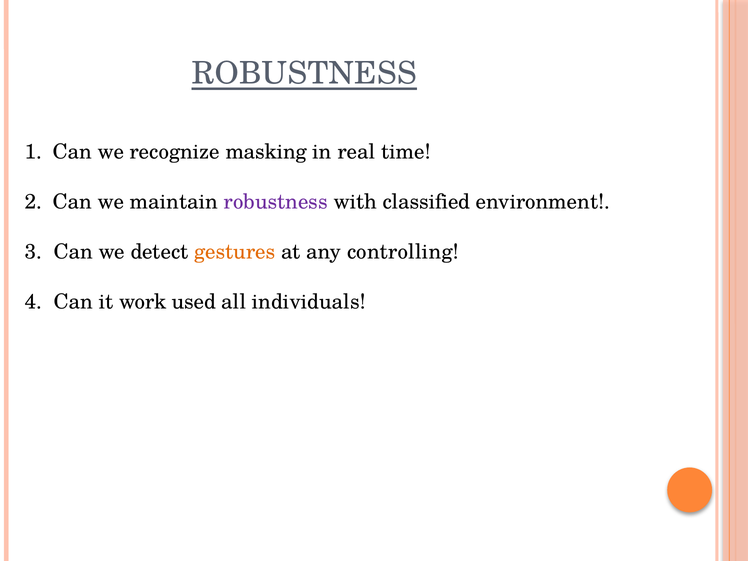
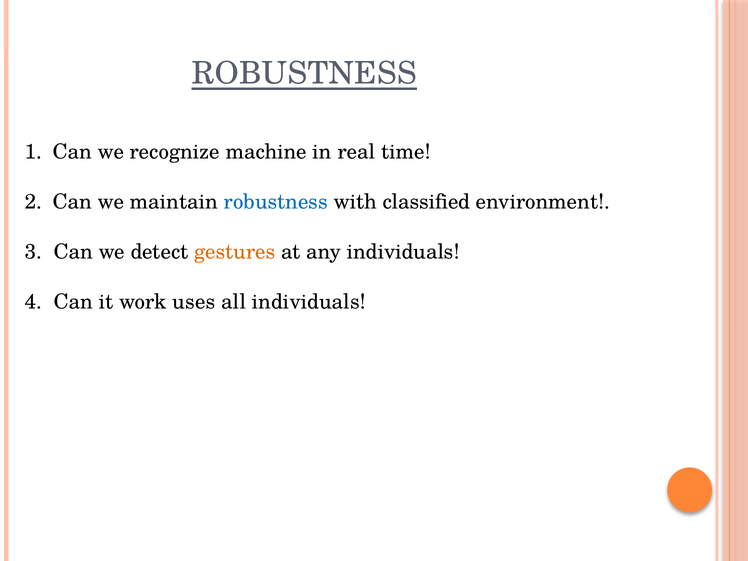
masking: masking -> machine
robustness at (276, 202) colour: purple -> blue
any controlling: controlling -> individuals
used: used -> uses
